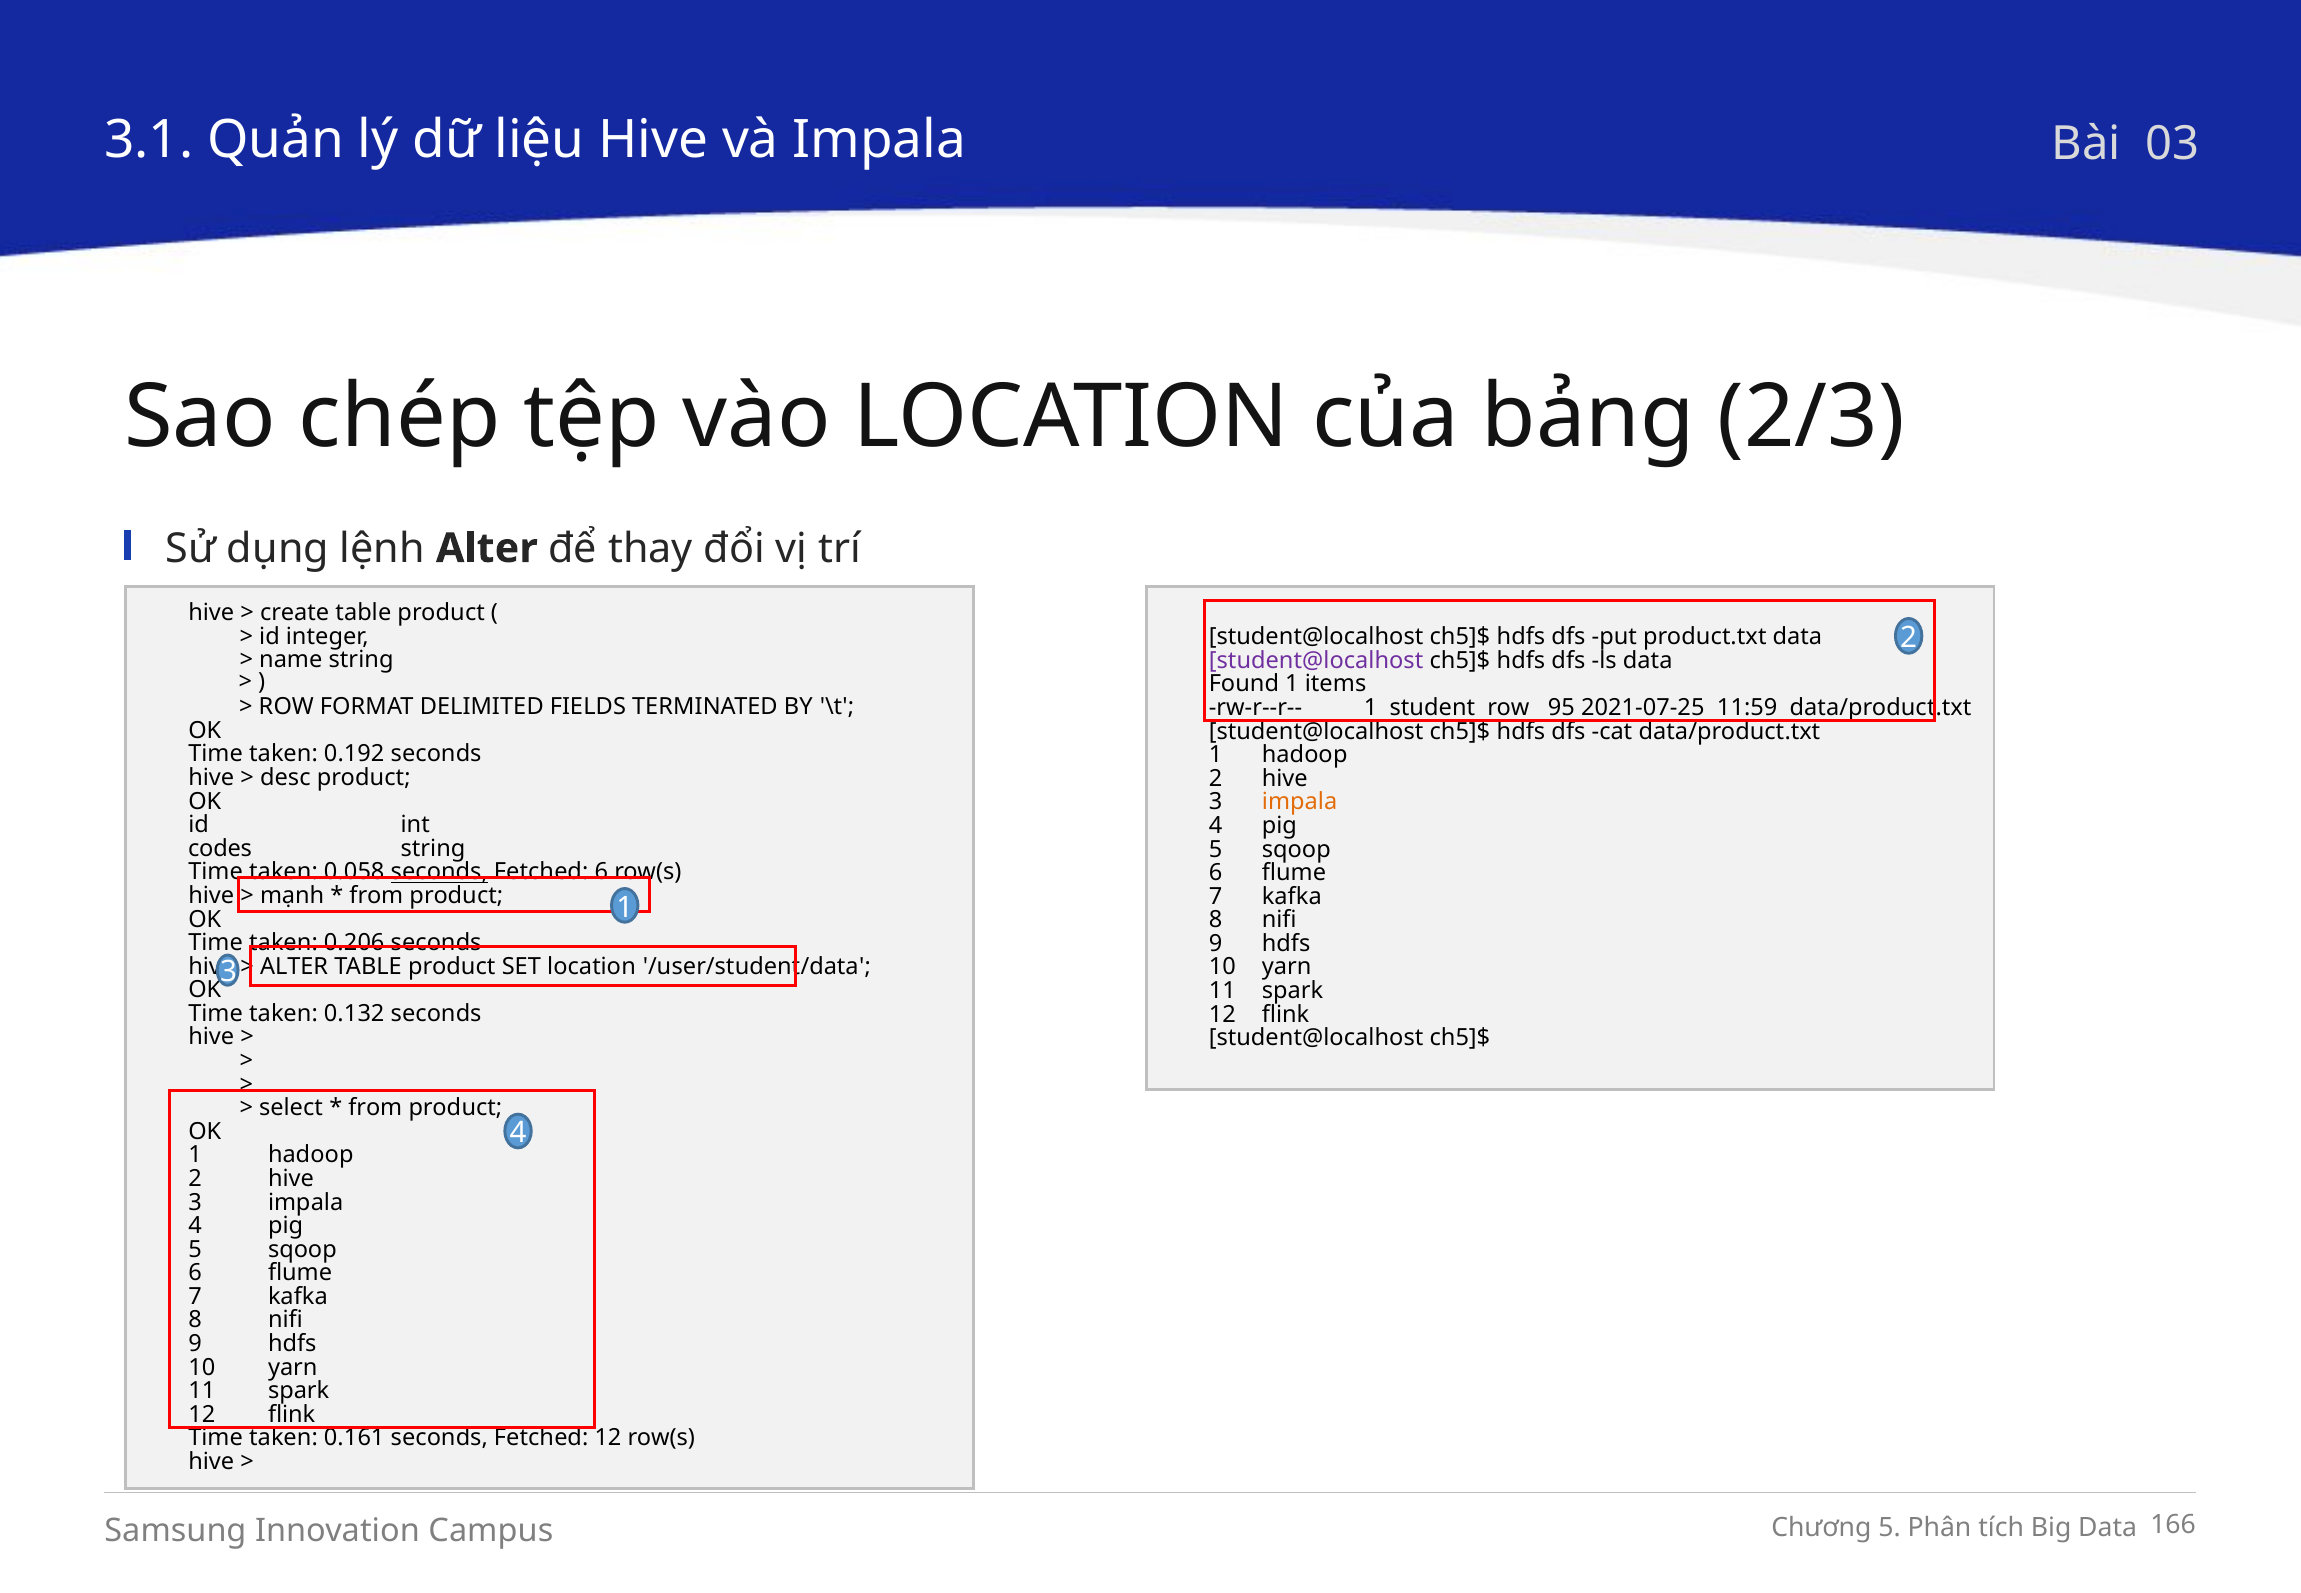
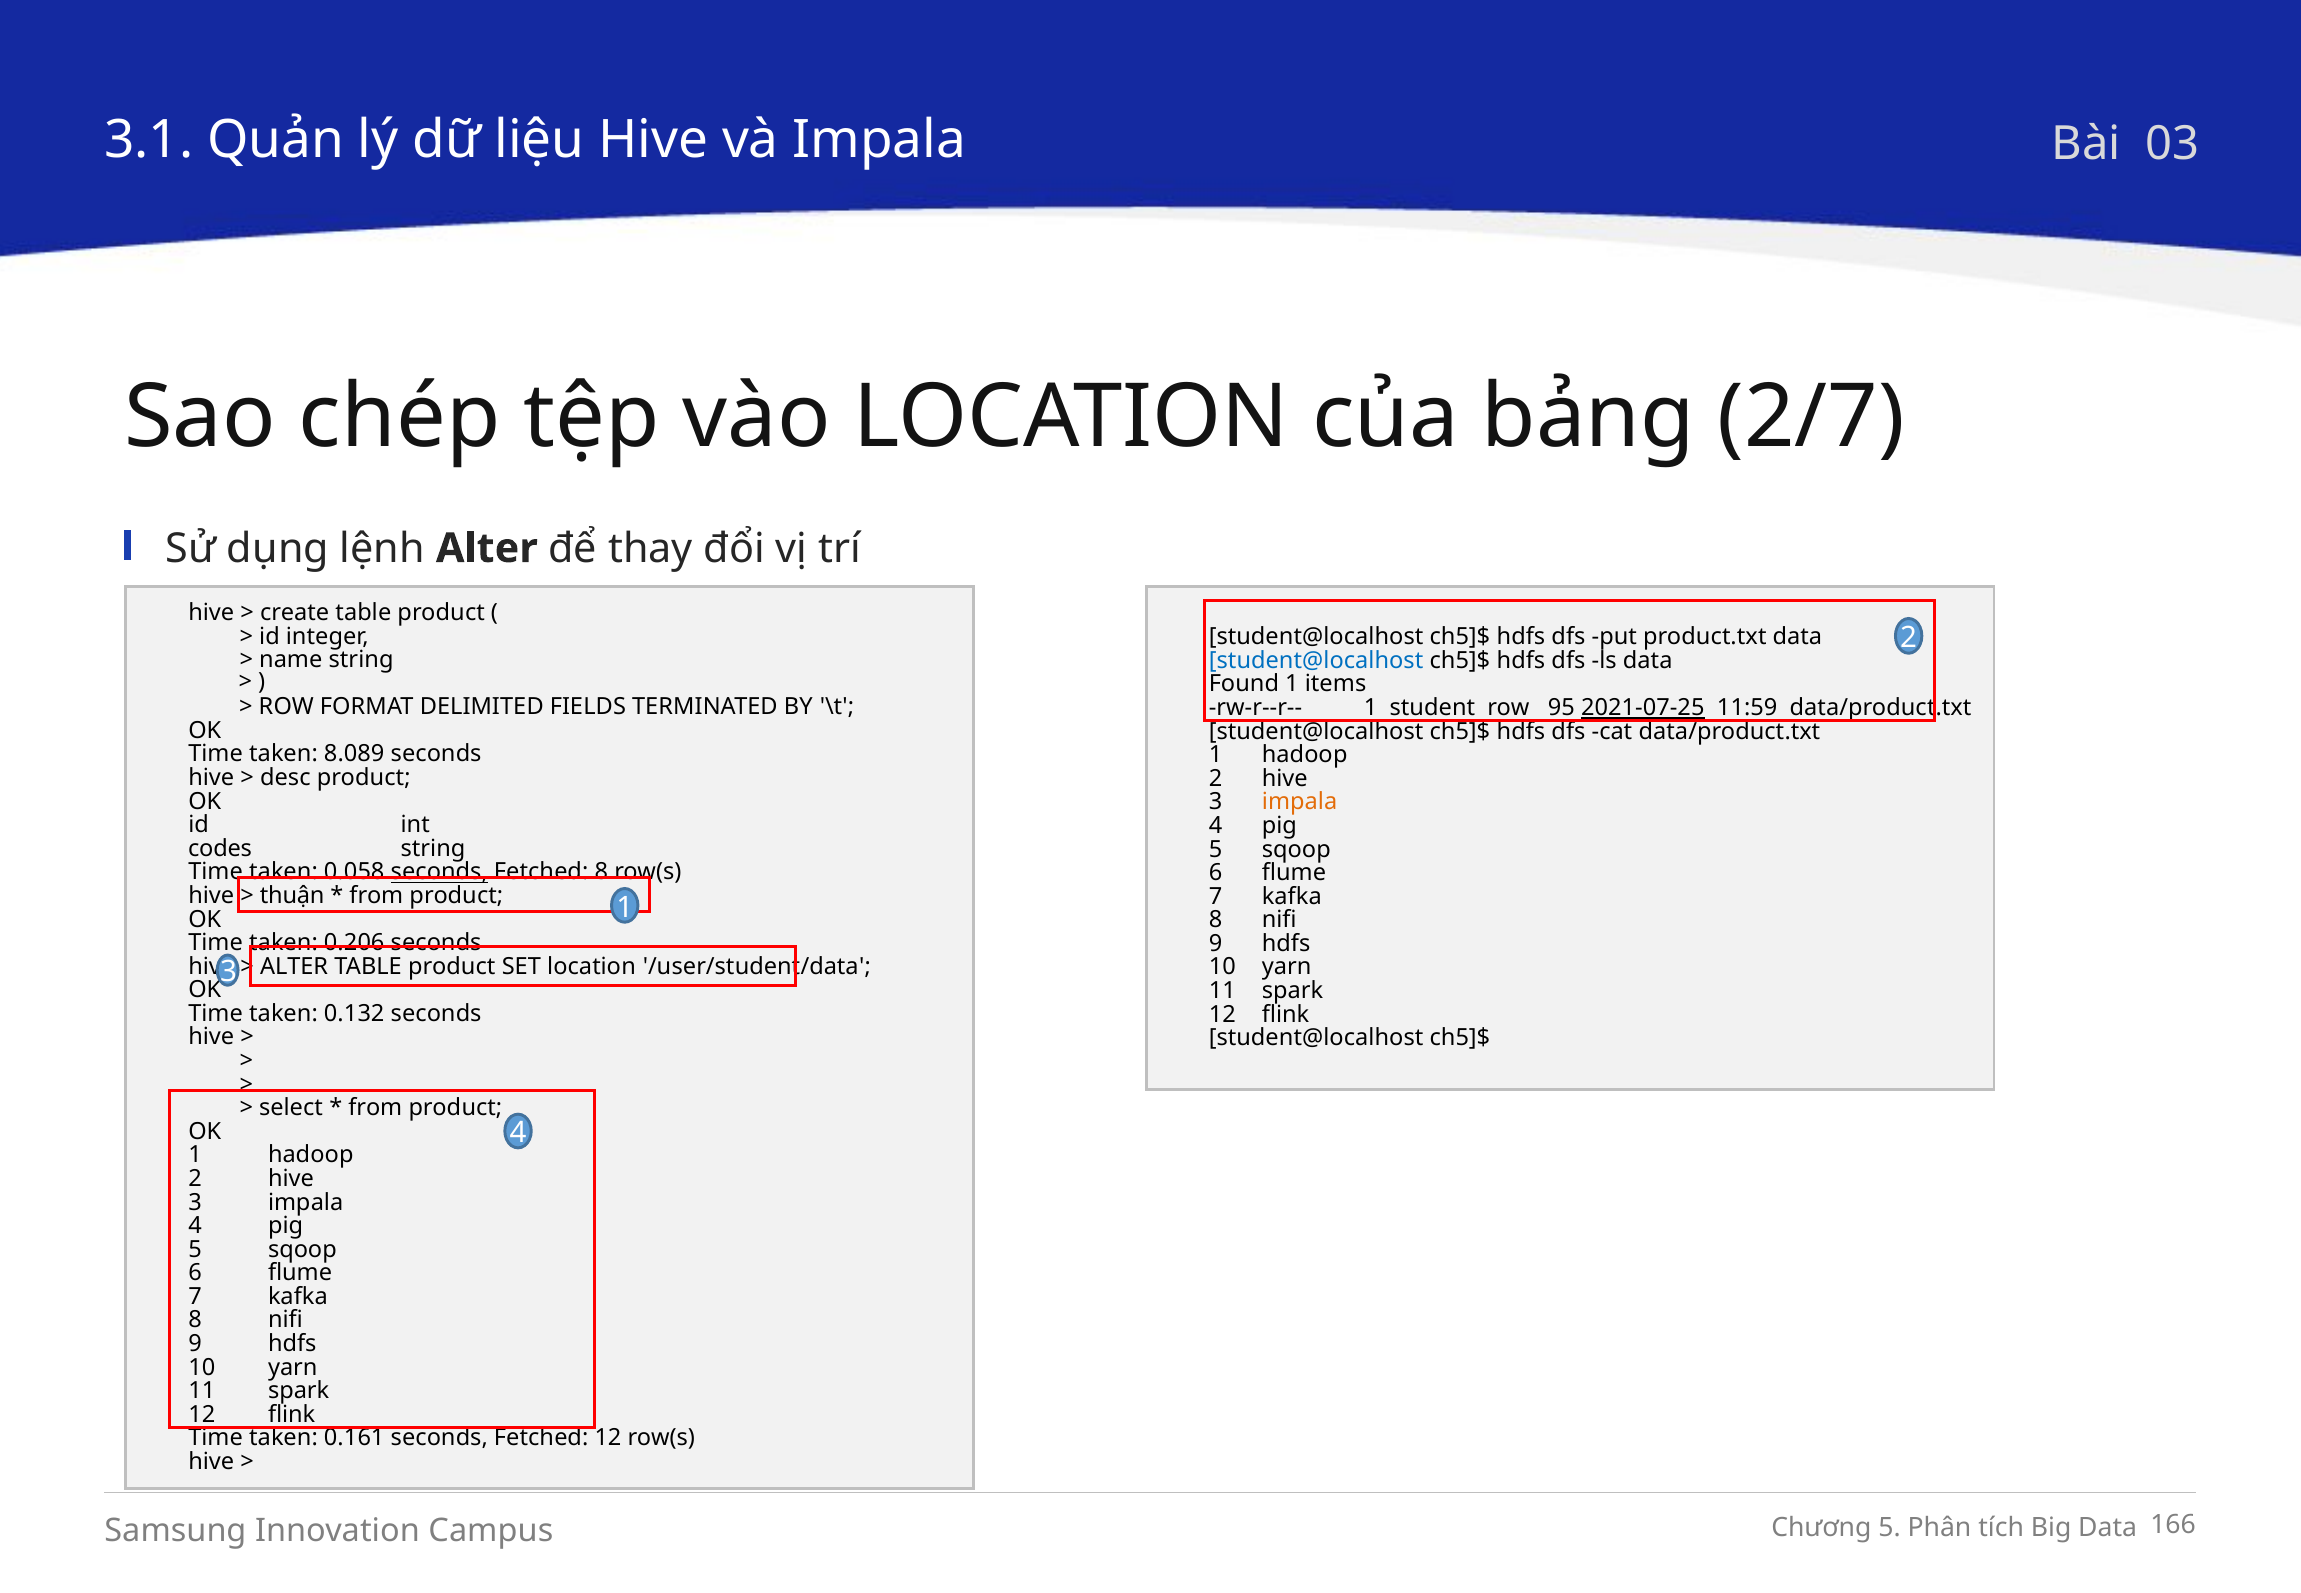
2/3: 2/3 -> 2/7
student@localhost at (1316, 661) colour: purple -> blue
2021-07-25 underline: none -> present
0.192: 0.192 -> 8.089
Fetched 6: 6 -> 8
mạnh: mạnh -> thuận
